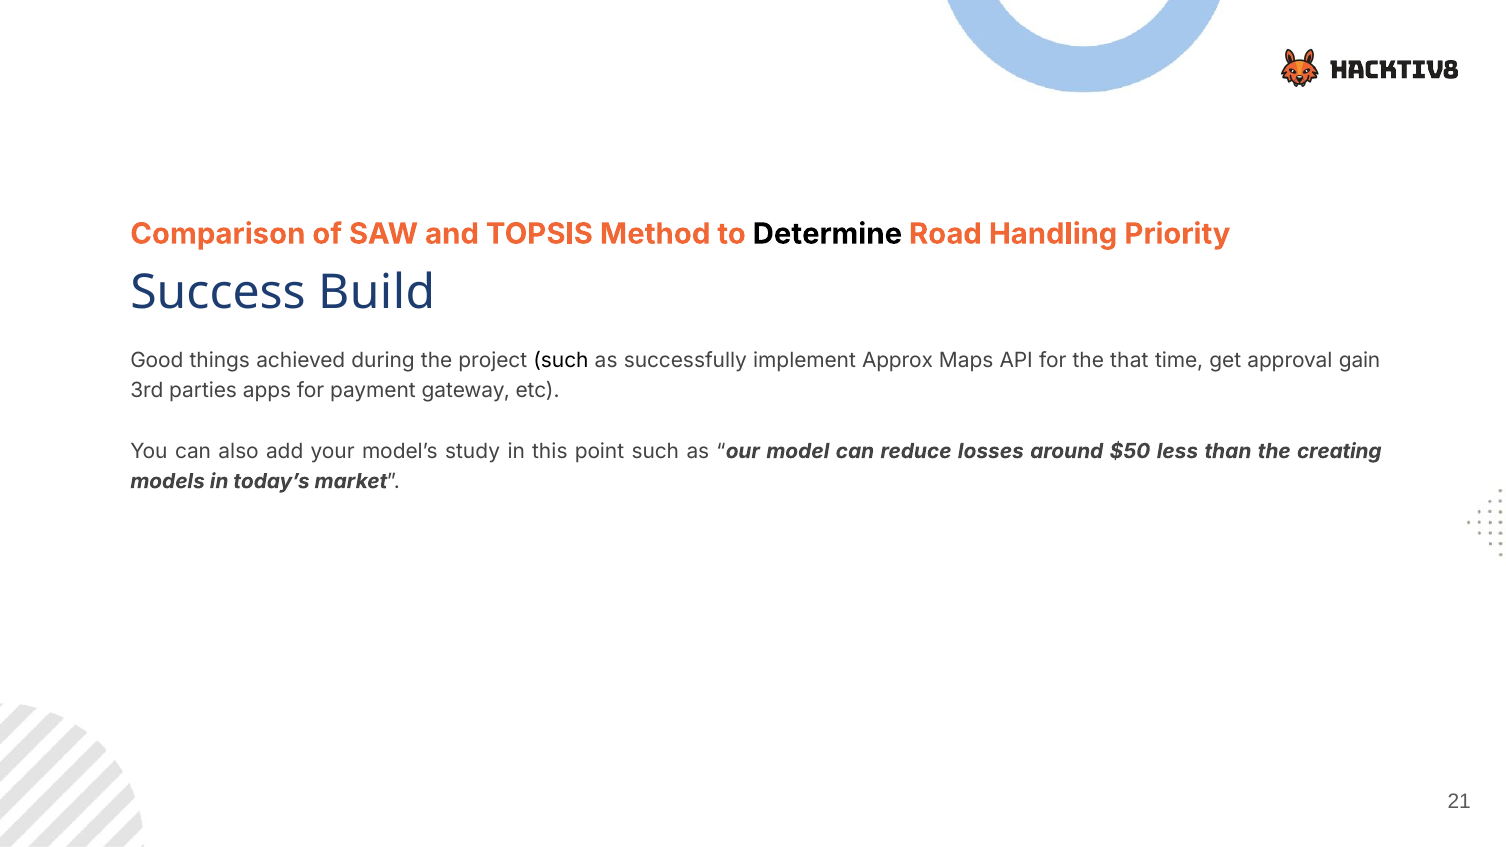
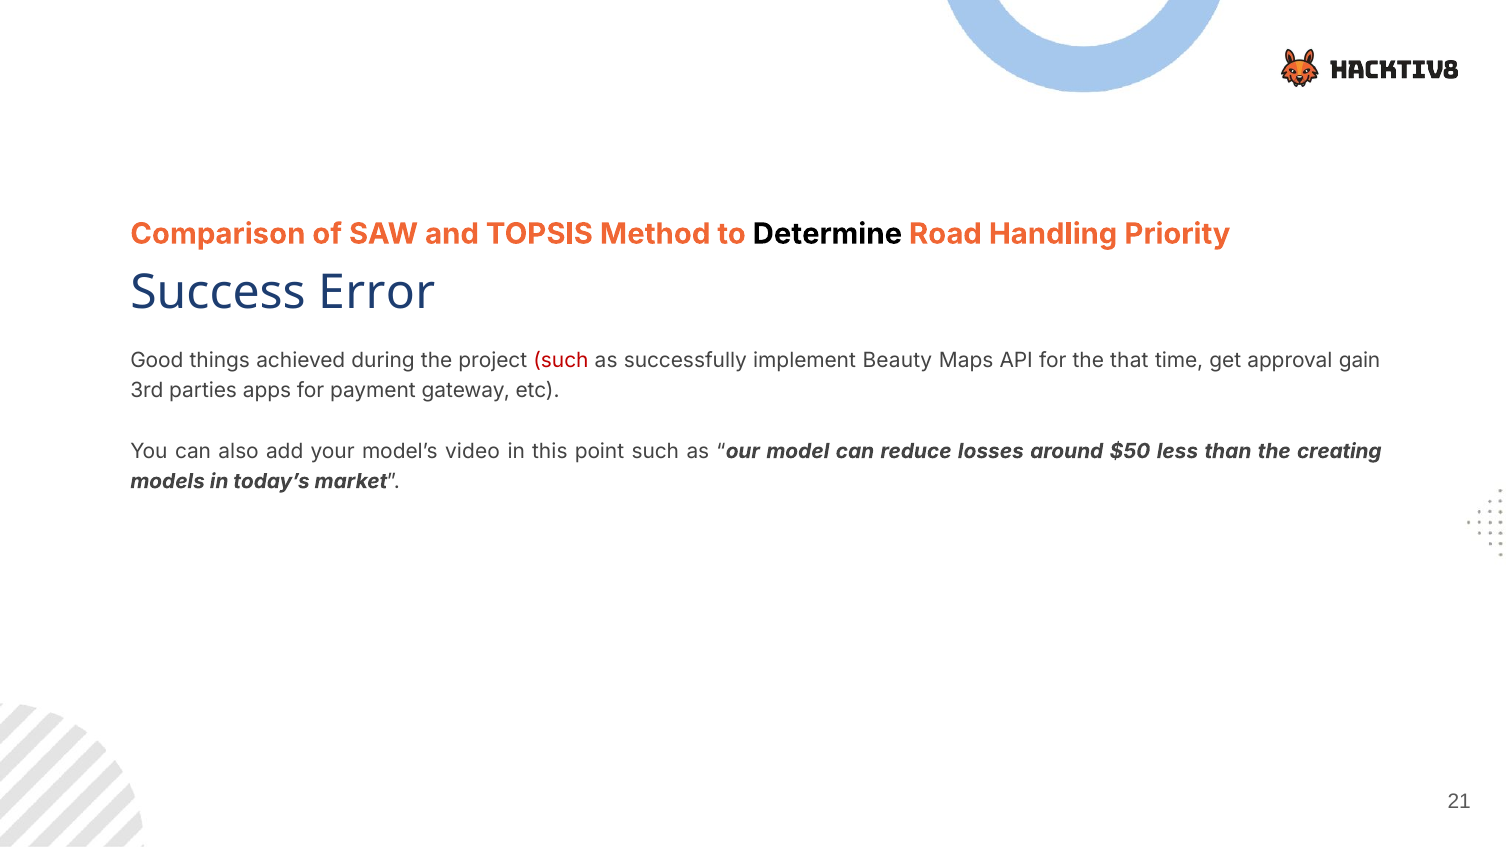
Build: Build -> Error
such at (561, 361) colour: black -> red
Approx: Approx -> Beauty
study: study -> video
